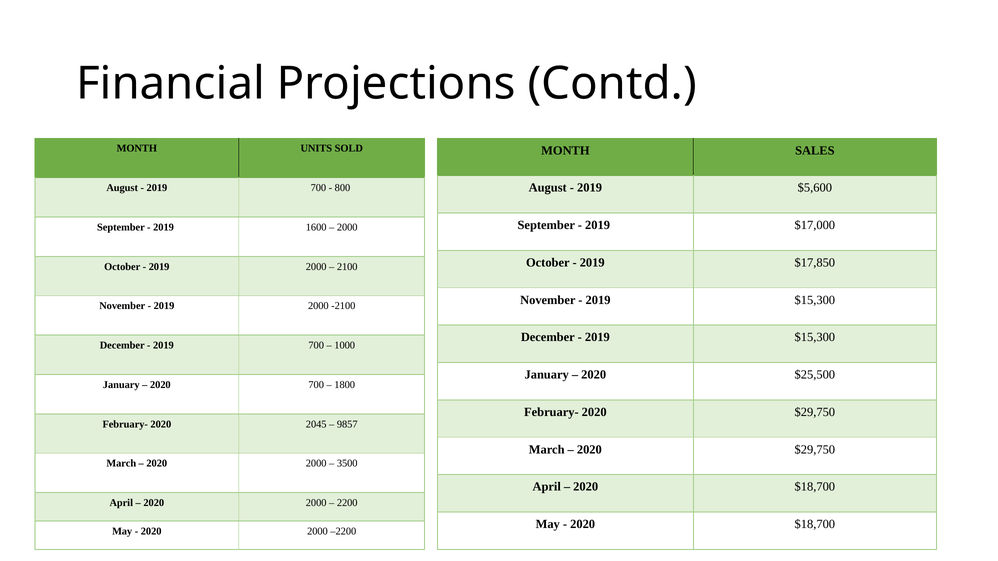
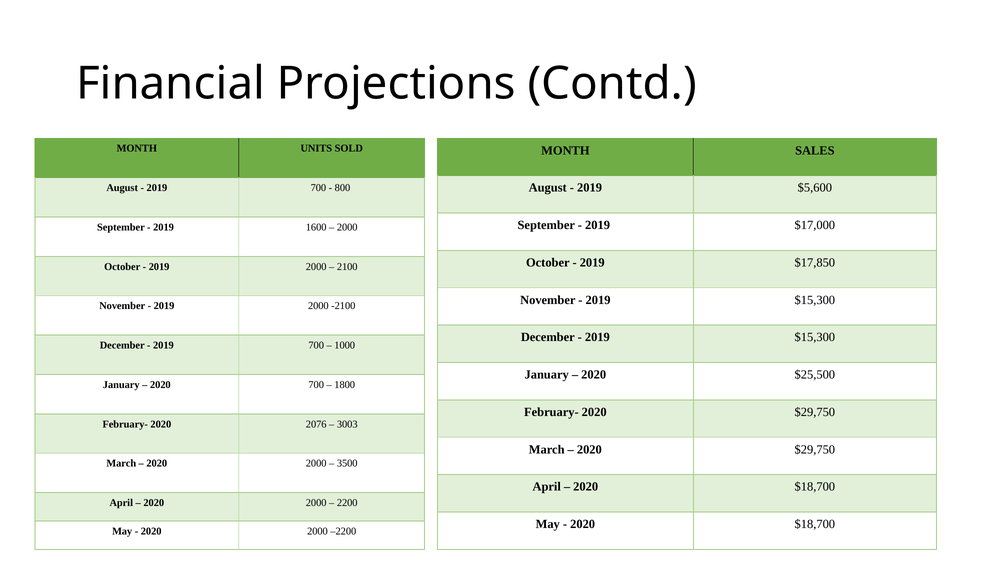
2045: 2045 -> 2076
9857: 9857 -> 3003
